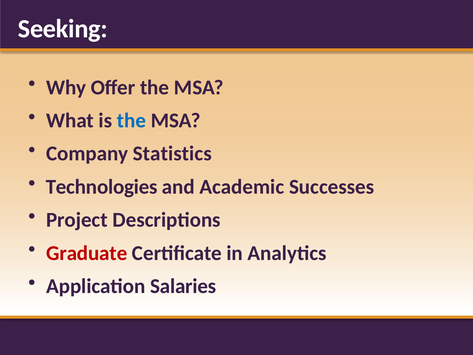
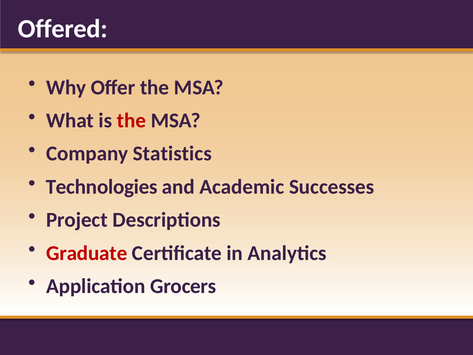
Seeking: Seeking -> Offered
the at (131, 120) colour: blue -> red
Salaries: Salaries -> Grocers
